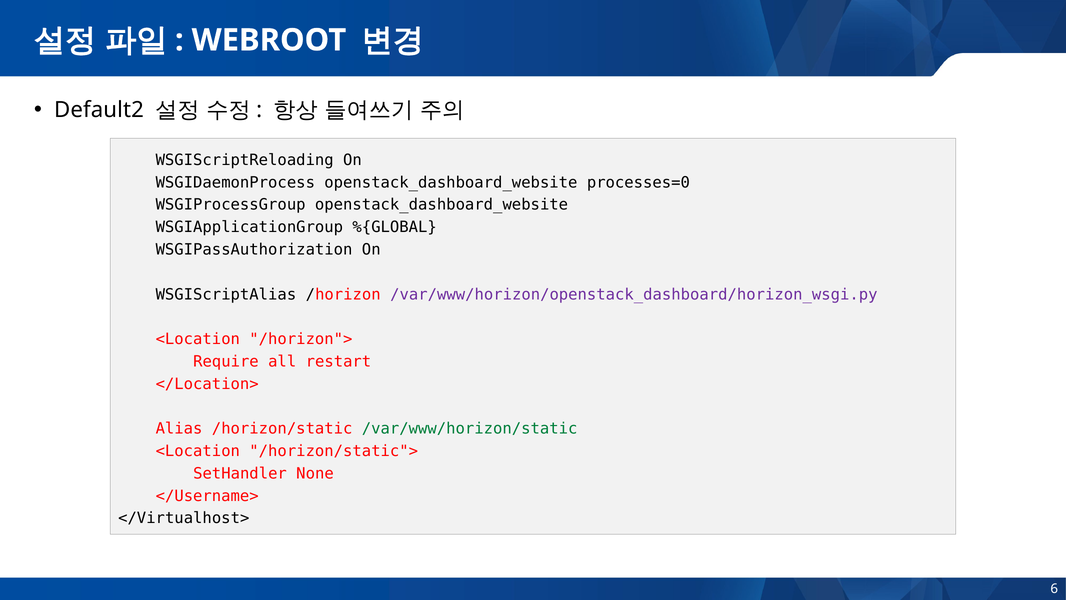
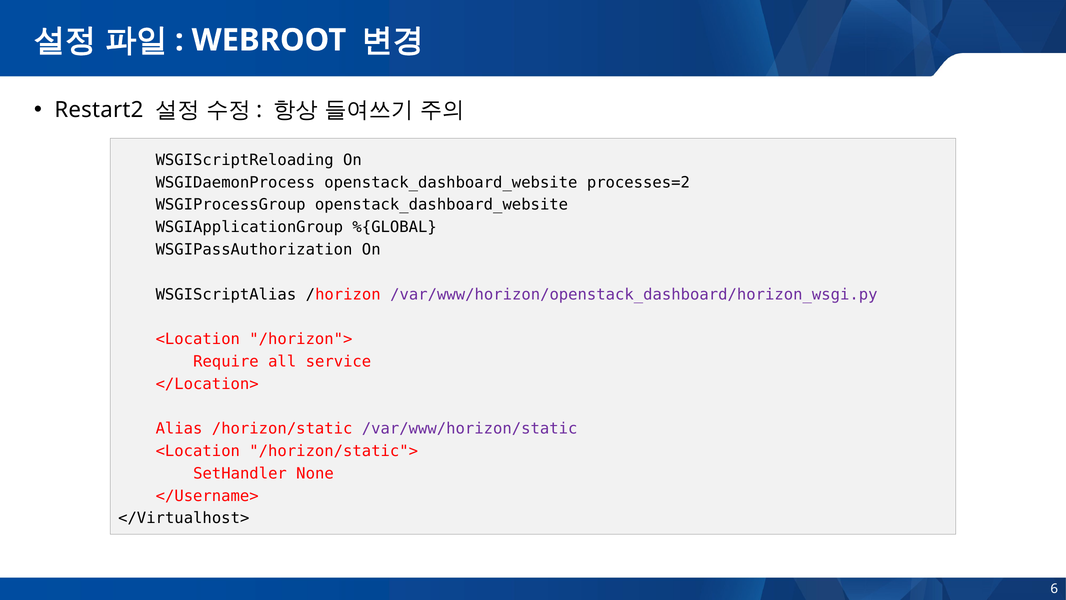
Default2: Default2 -> Restart2
processes=0: processes=0 -> processes=2
restart: restart -> service
/var/www/horizon/static colour: green -> purple
